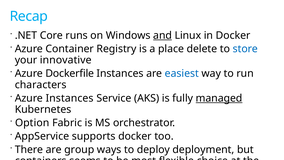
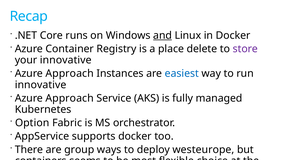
store colour: blue -> purple
Dockerfile at (70, 73): Dockerfile -> Approach
characters at (41, 85): characters -> innovative
Instances at (70, 98): Instances -> Approach
managed underline: present -> none
deployment: deployment -> westeurope
